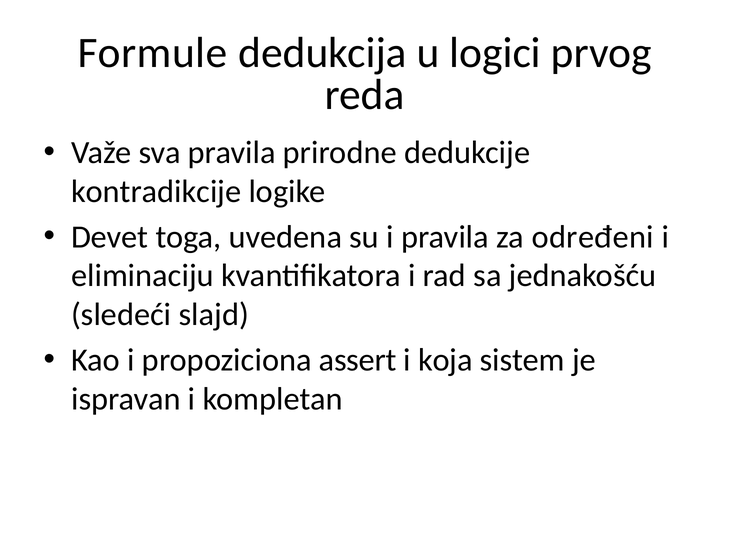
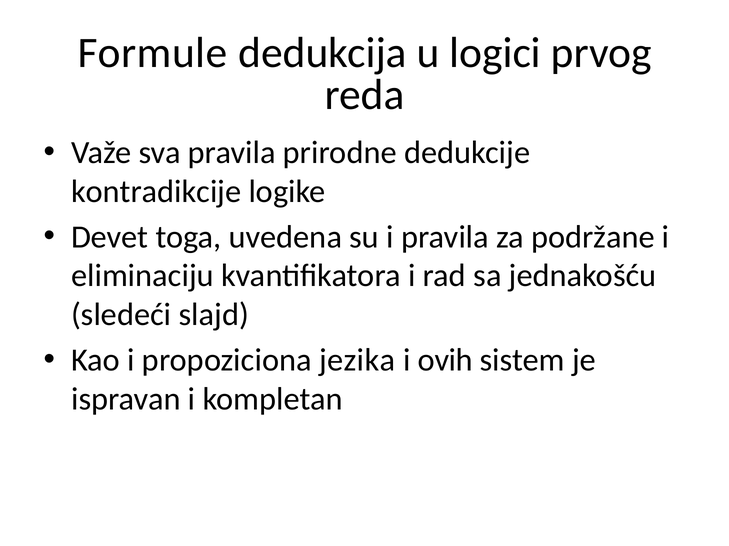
određeni: određeni -> podržane
assert: assert -> jezika
koja: koja -> ovih
